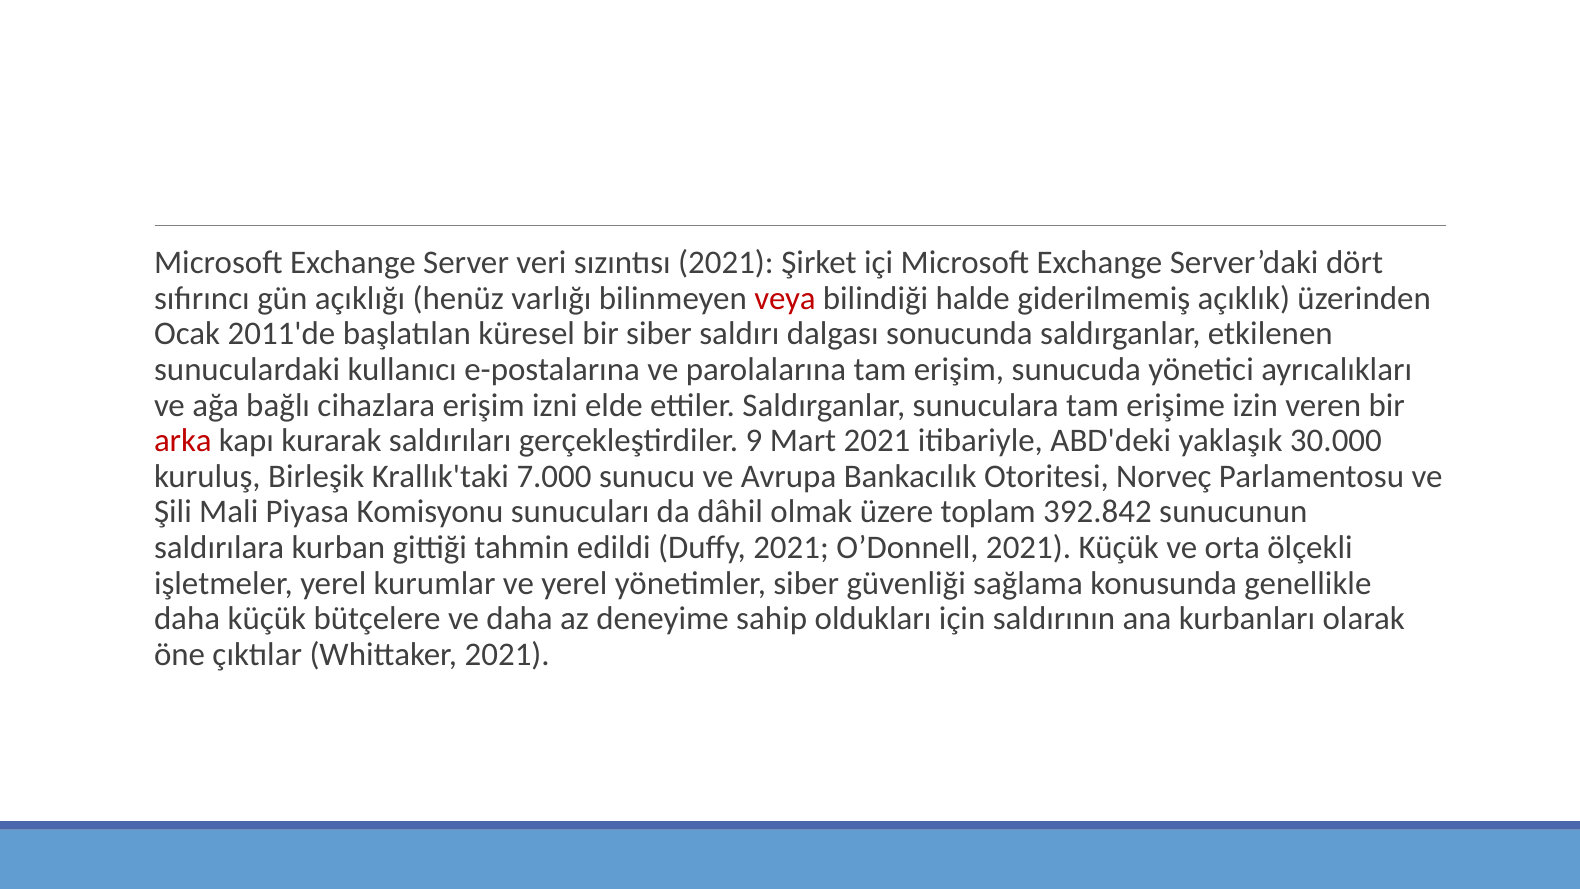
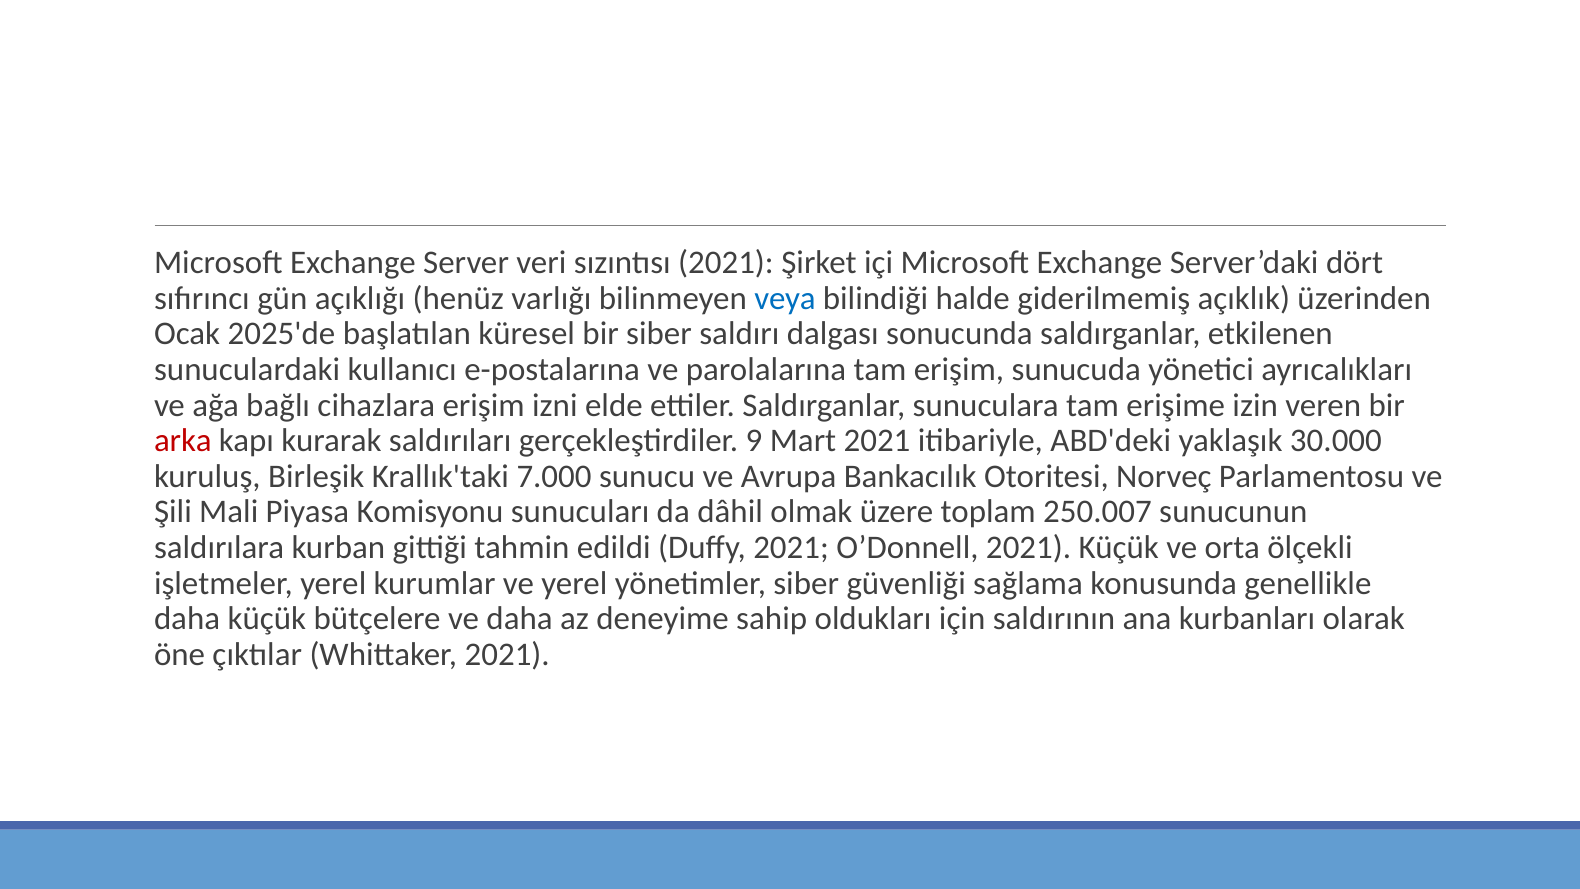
veya colour: red -> blue
2011'de: 2011'de -> 2025'de
392.842: 392.842 -> 250.007
